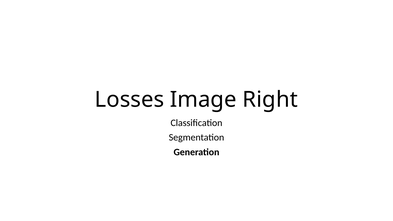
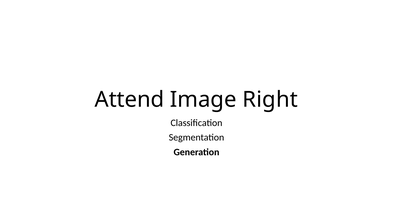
Losses: Losses -> Attend
